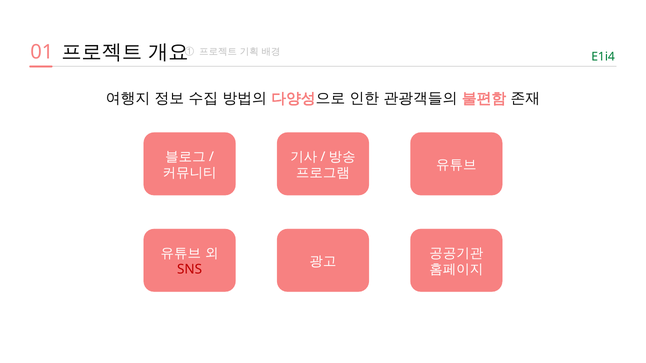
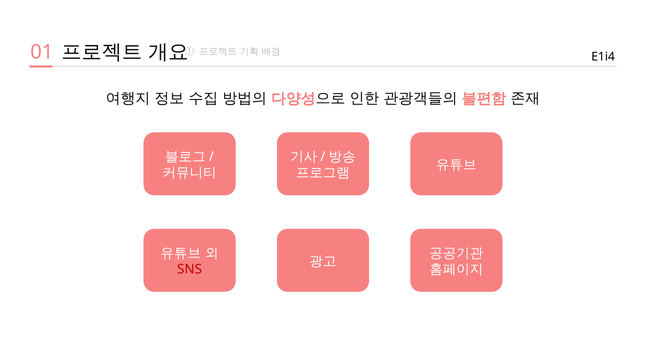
E1i4 colour: green -> black
